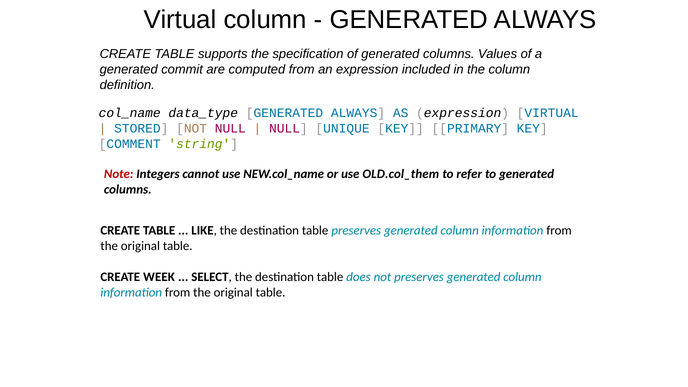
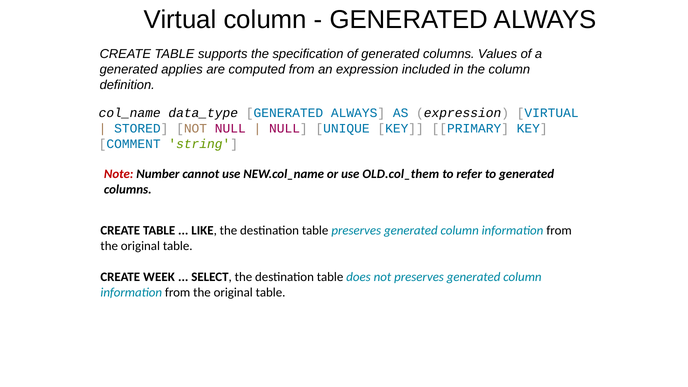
commit: commit -> applies
Integers: Integers -> Number
